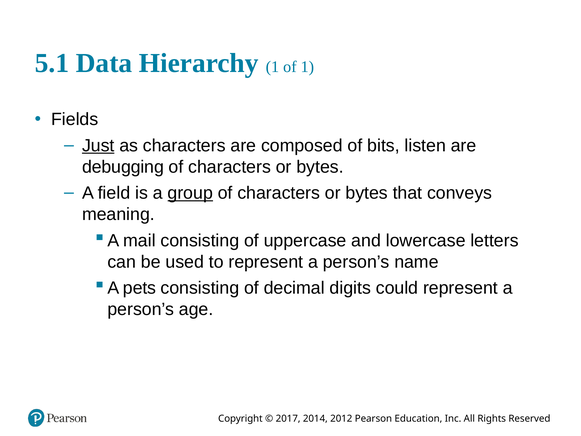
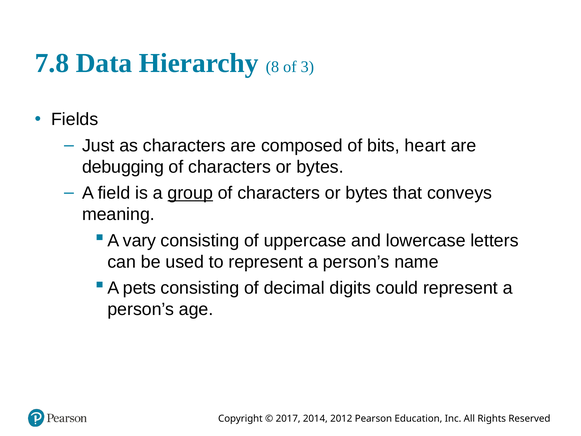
5.1: 5.1 -> 7.8
Hierarchy 1: 1 -> 8
of 1: 1 -> 3
Just underline: present -> none
listen: listen -> heart
mail: mail -> vary
